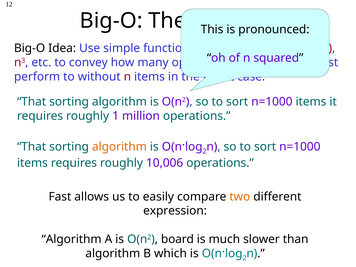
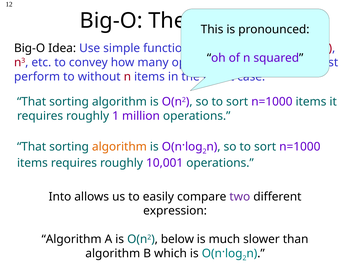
10,006: 10,006 -> 10,001
Fast: Fast -> Into
two colour: orange -> purple
board: board -> below
